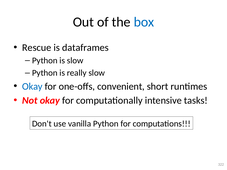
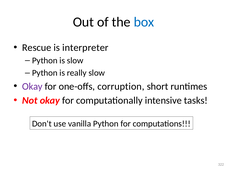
dataframes: dataframes -> interpreter
Okay at (32, 86) colour: blue -> purple
convenient: convenient -> corruption
